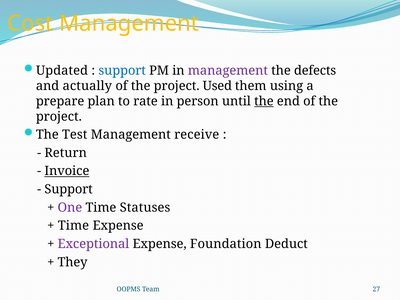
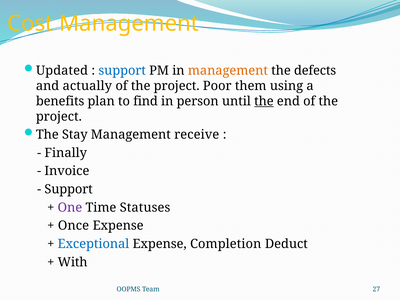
management at (228, 71) colour: purple -> orange
Used: Used -> Poor
prepare: prepare -> benefits
rate: rate -> find
Test: Test -> Stay
Return: Return -> Finally
Invoice underline: present -> none
Time at (73, 226): Time -> Once
Exceptional colour: purple -> blue
Foundation: Foundation -> Completion
They: They -> With
